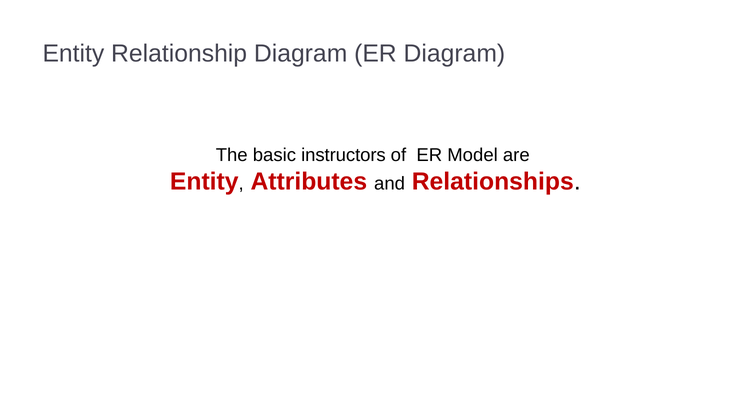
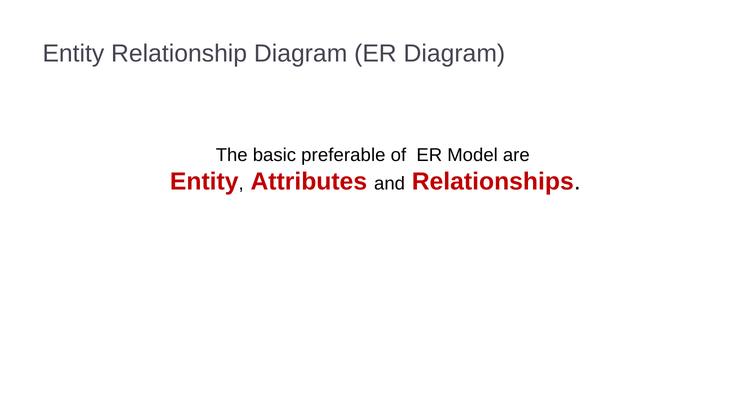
instructors: instructors -> preferable
